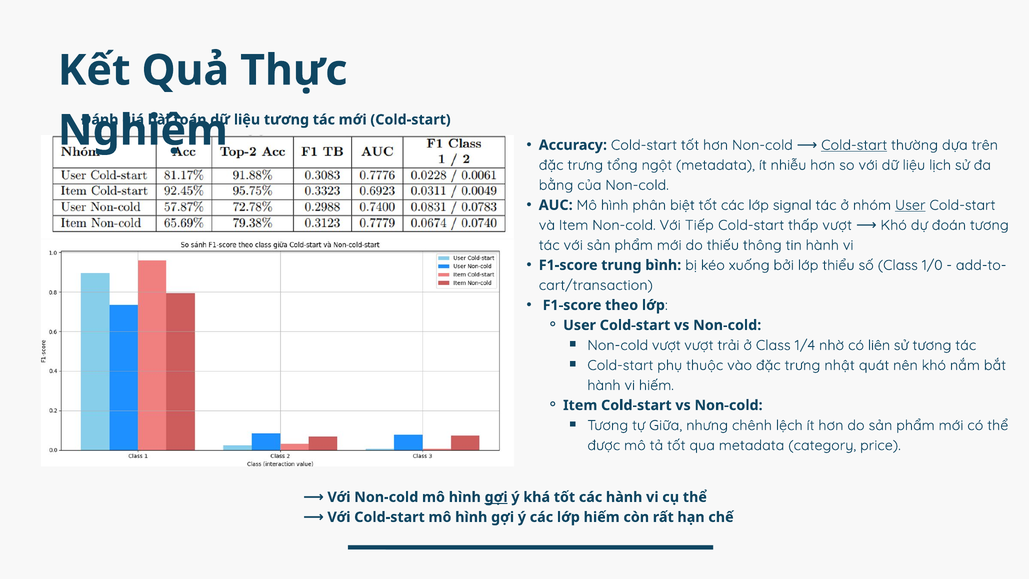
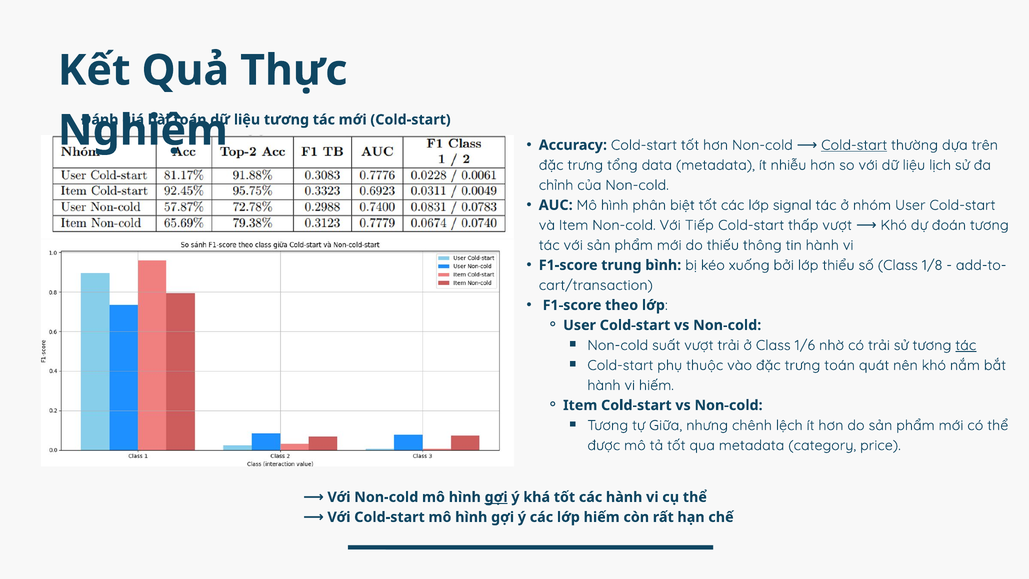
ngột: ngột -> data
bằng: bằng -> chỉnh
User at (910, 205) underline: present -> none
1/0: 1/0 -> 1/8
Non-cold vượt: vượt -> suất
1/4: 1/4 -> 1/6
có liên: liên -> trải
tác at (966, 345) underline: none -> present
trưng nhật: nhật -> toán
